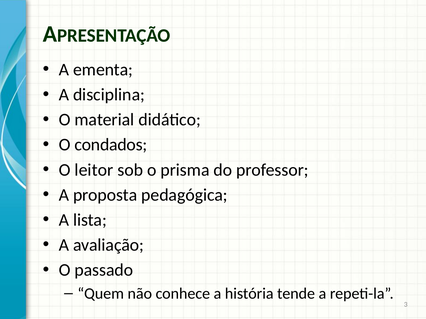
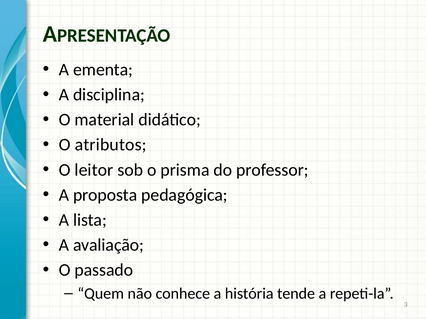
condados: condados -> atributos
